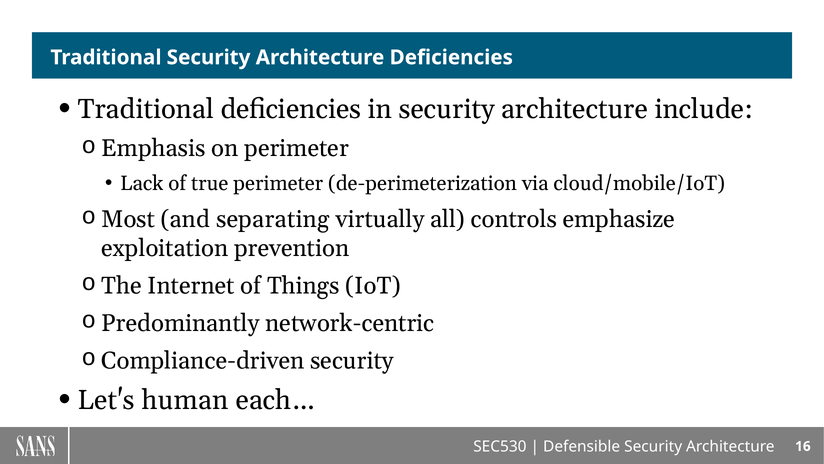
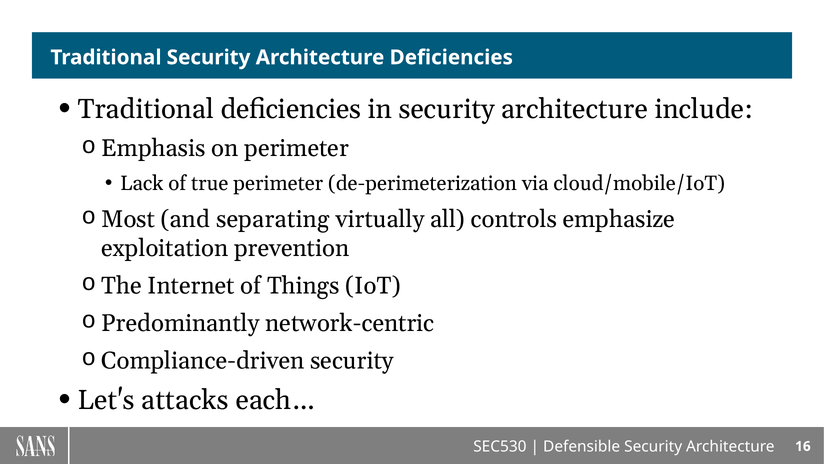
human: human -> attacks
